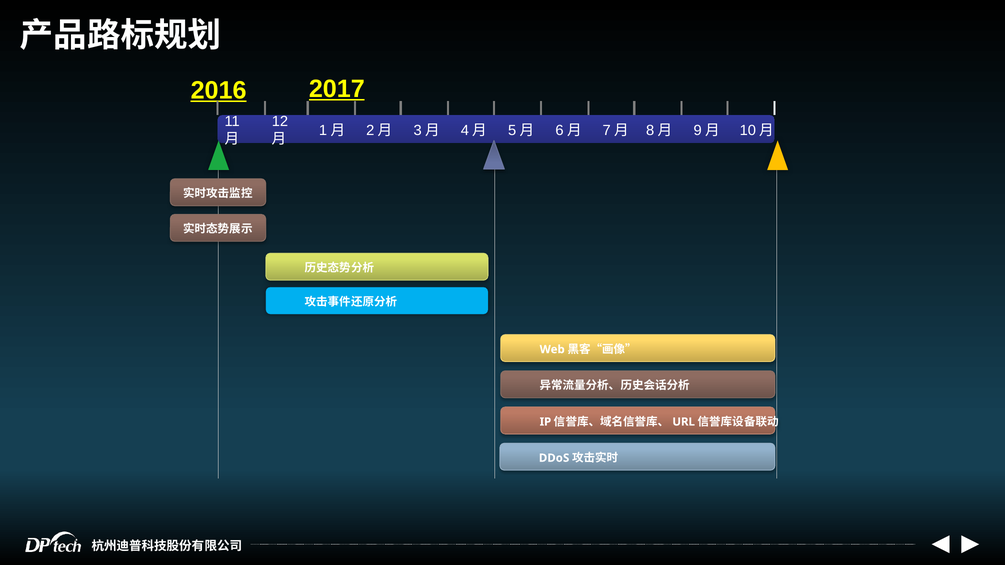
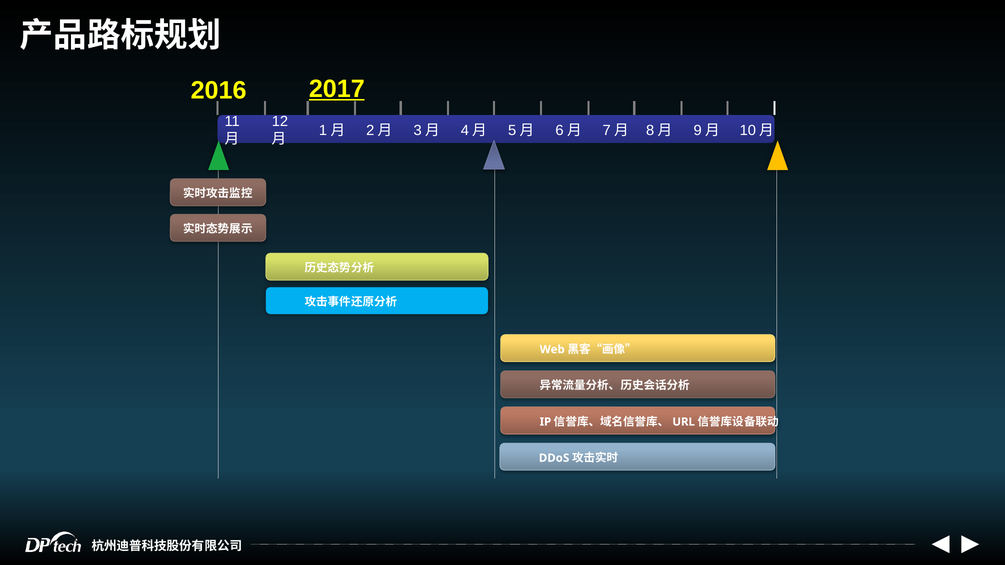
2016 underline: present -> none
